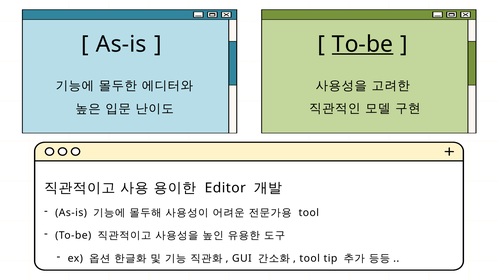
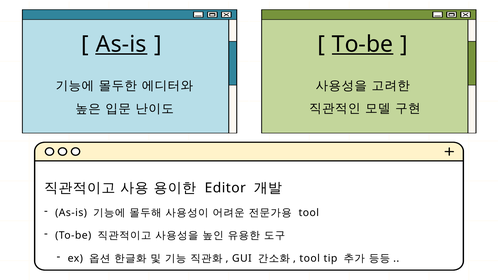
As-is at (121, 44) underline: none -> present
